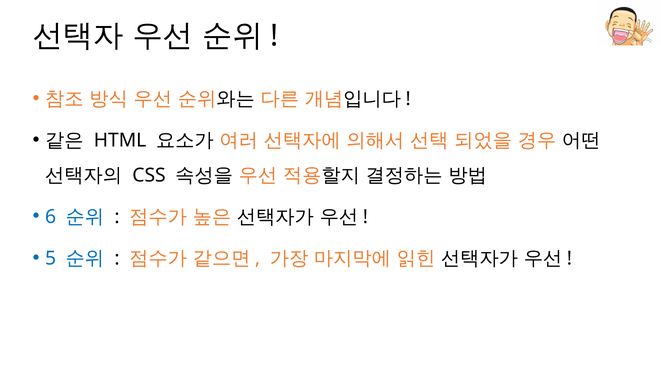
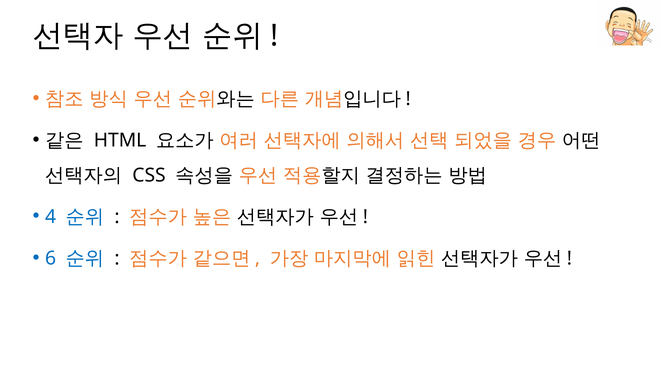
6: 6 -> 4
5: 5 -> 6
